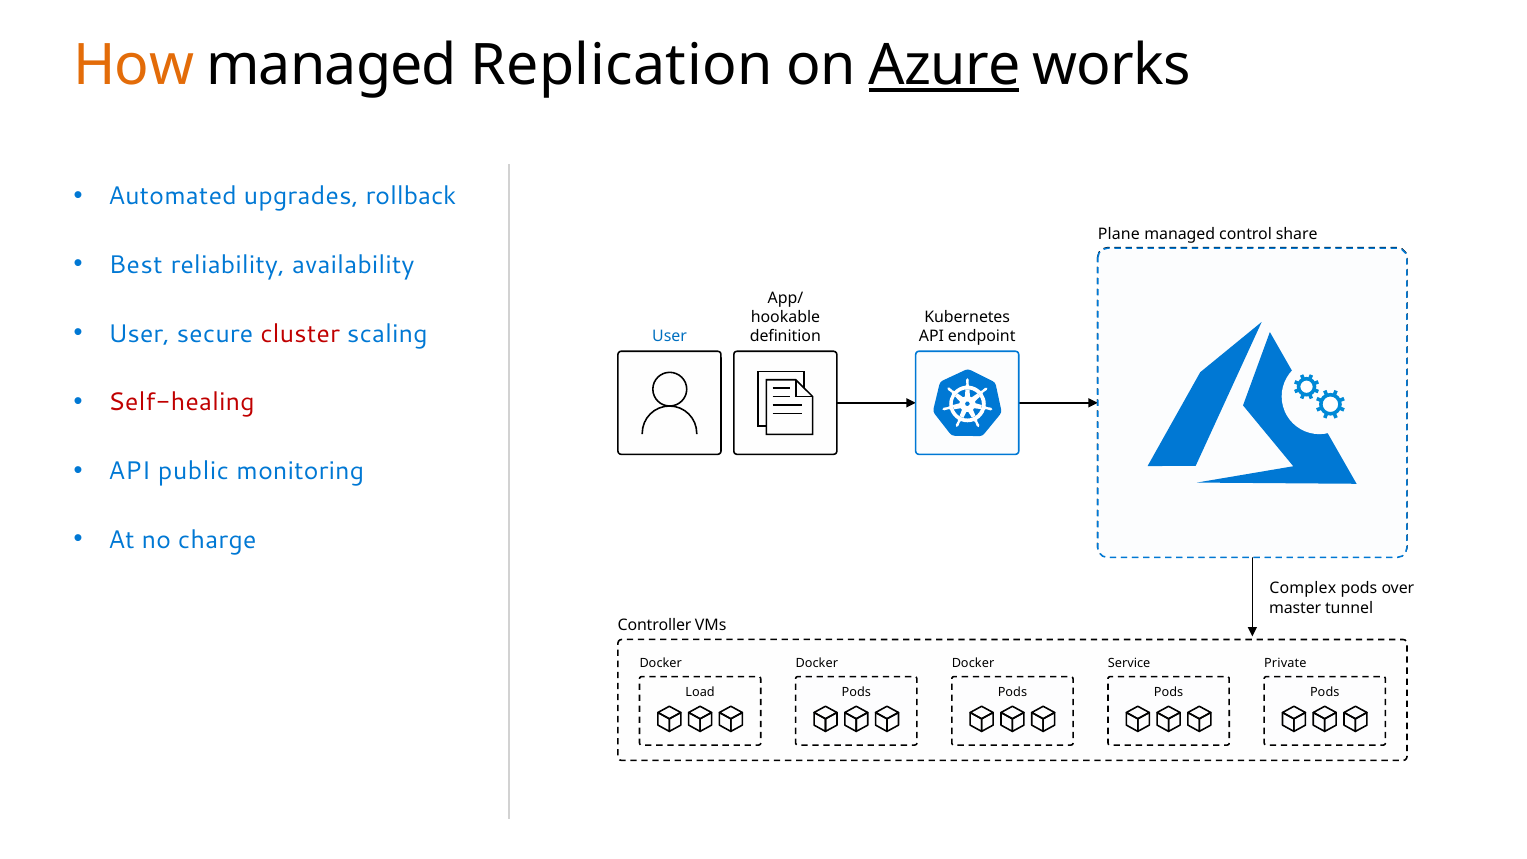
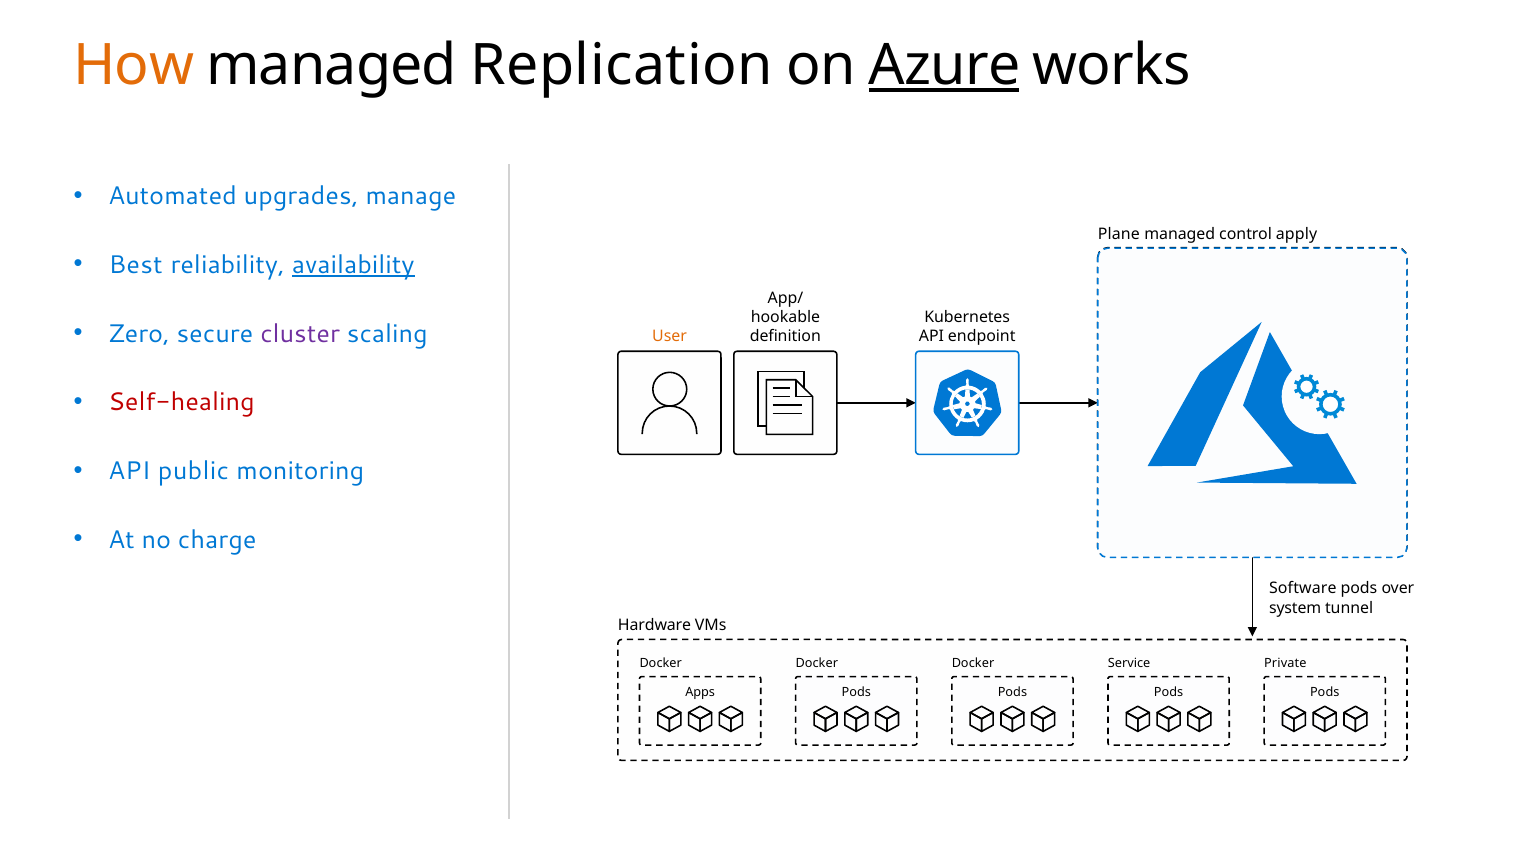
rollback: rollback -> manage
share: share -> apply
availability underline: none -> present
User at (139, 334): User -> Zero
cluster colour: red -> purple
User at (670, 336) colour: blue -> orange
Complex: Complex -> Software
master at (1295, 608): master -> system
Controller at (655, 625): Controller -> Hardware
Load: Load -> Apps
